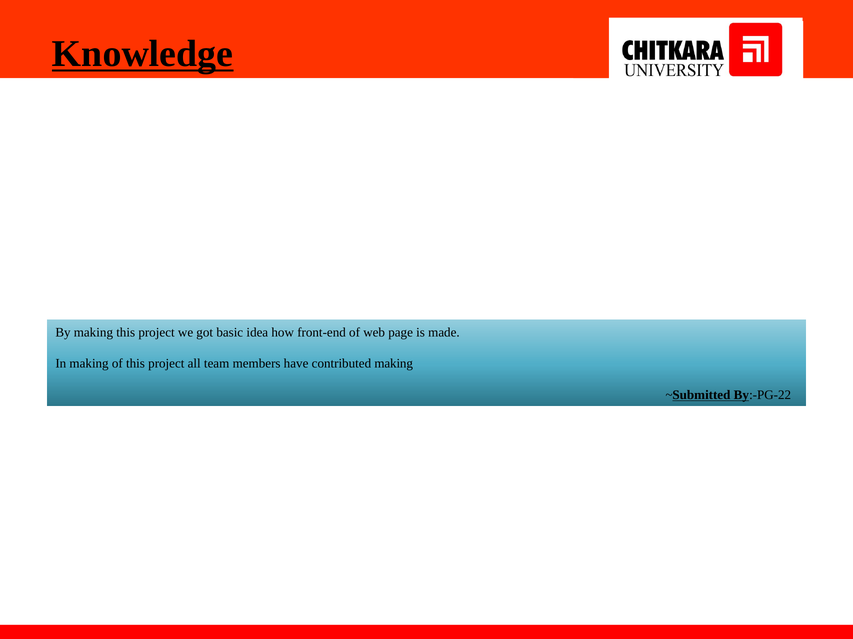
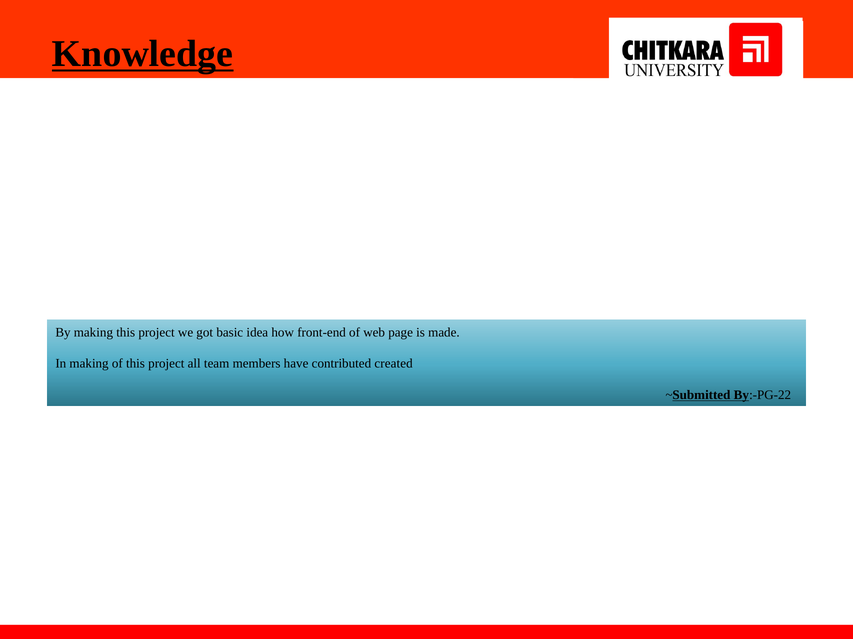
contributed making: making -> created
